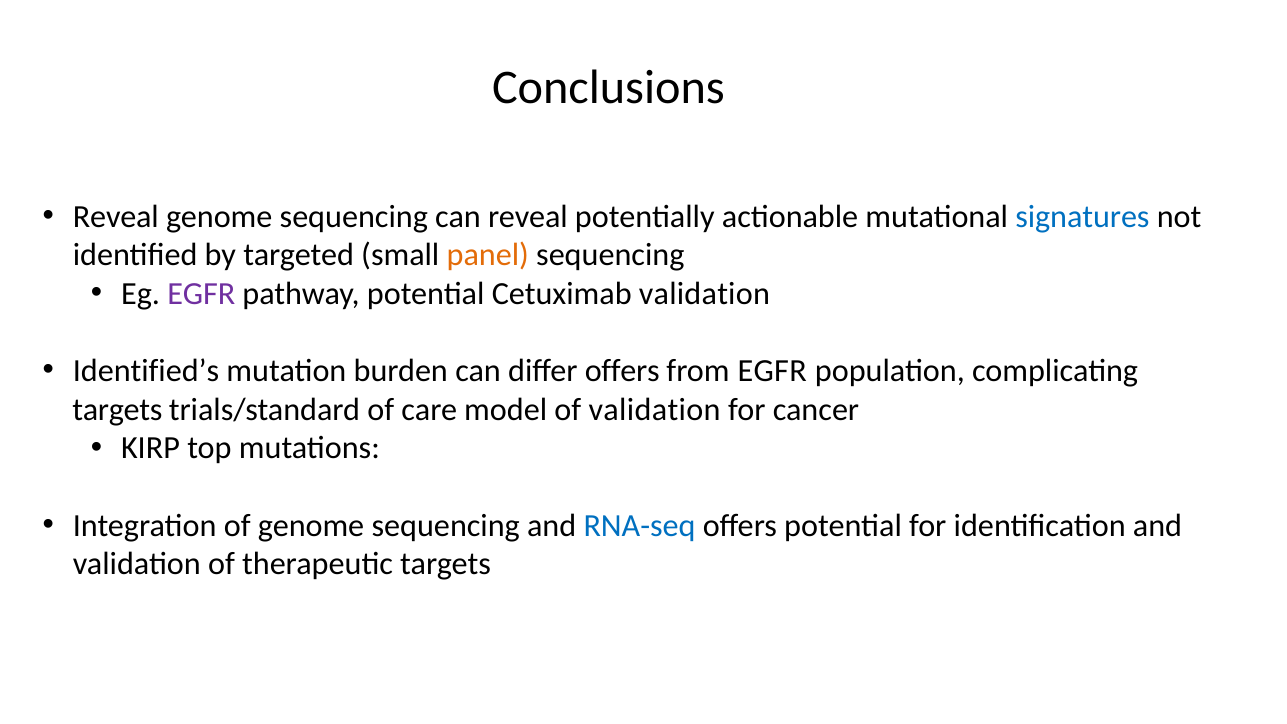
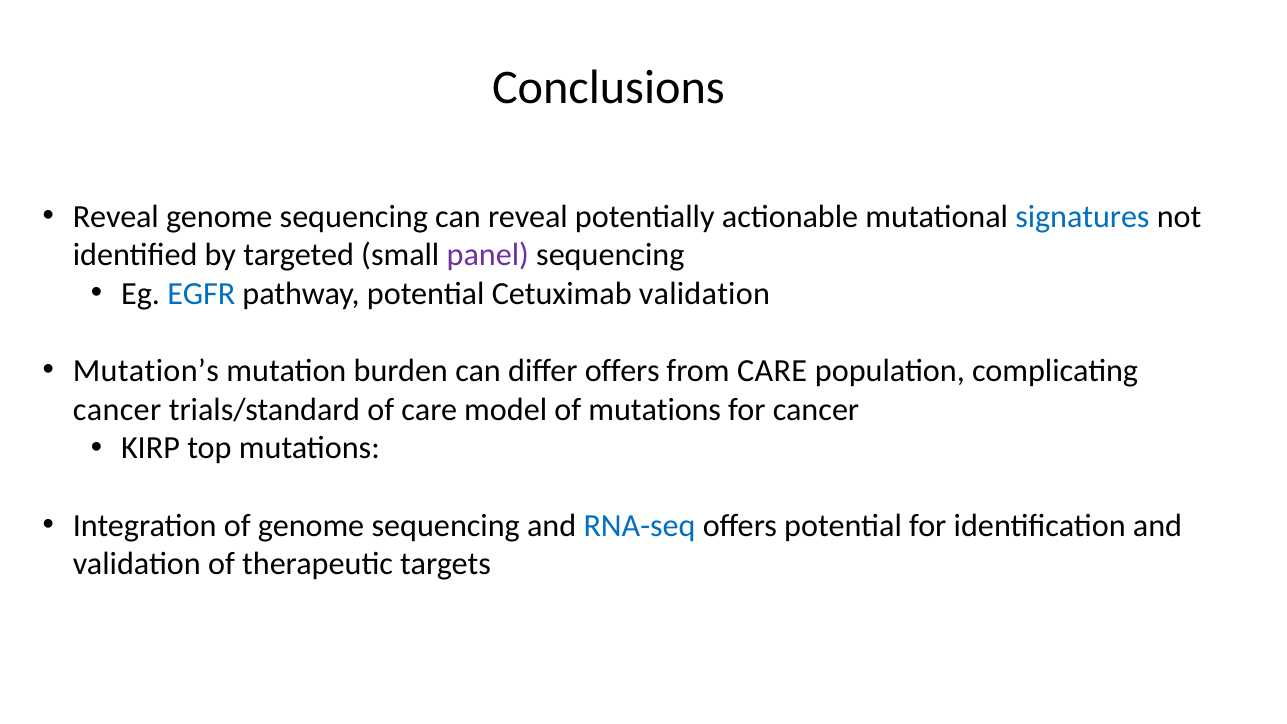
panel colour: orange -> purple
EGFR at (201, 294) colour: purple -> blue
Identified’s: Identified’s -> Mutation’s
from EGFR: EGFR -> CARE
targets at (117, 410): targets -> cancer
of validation: validation -> mutations
